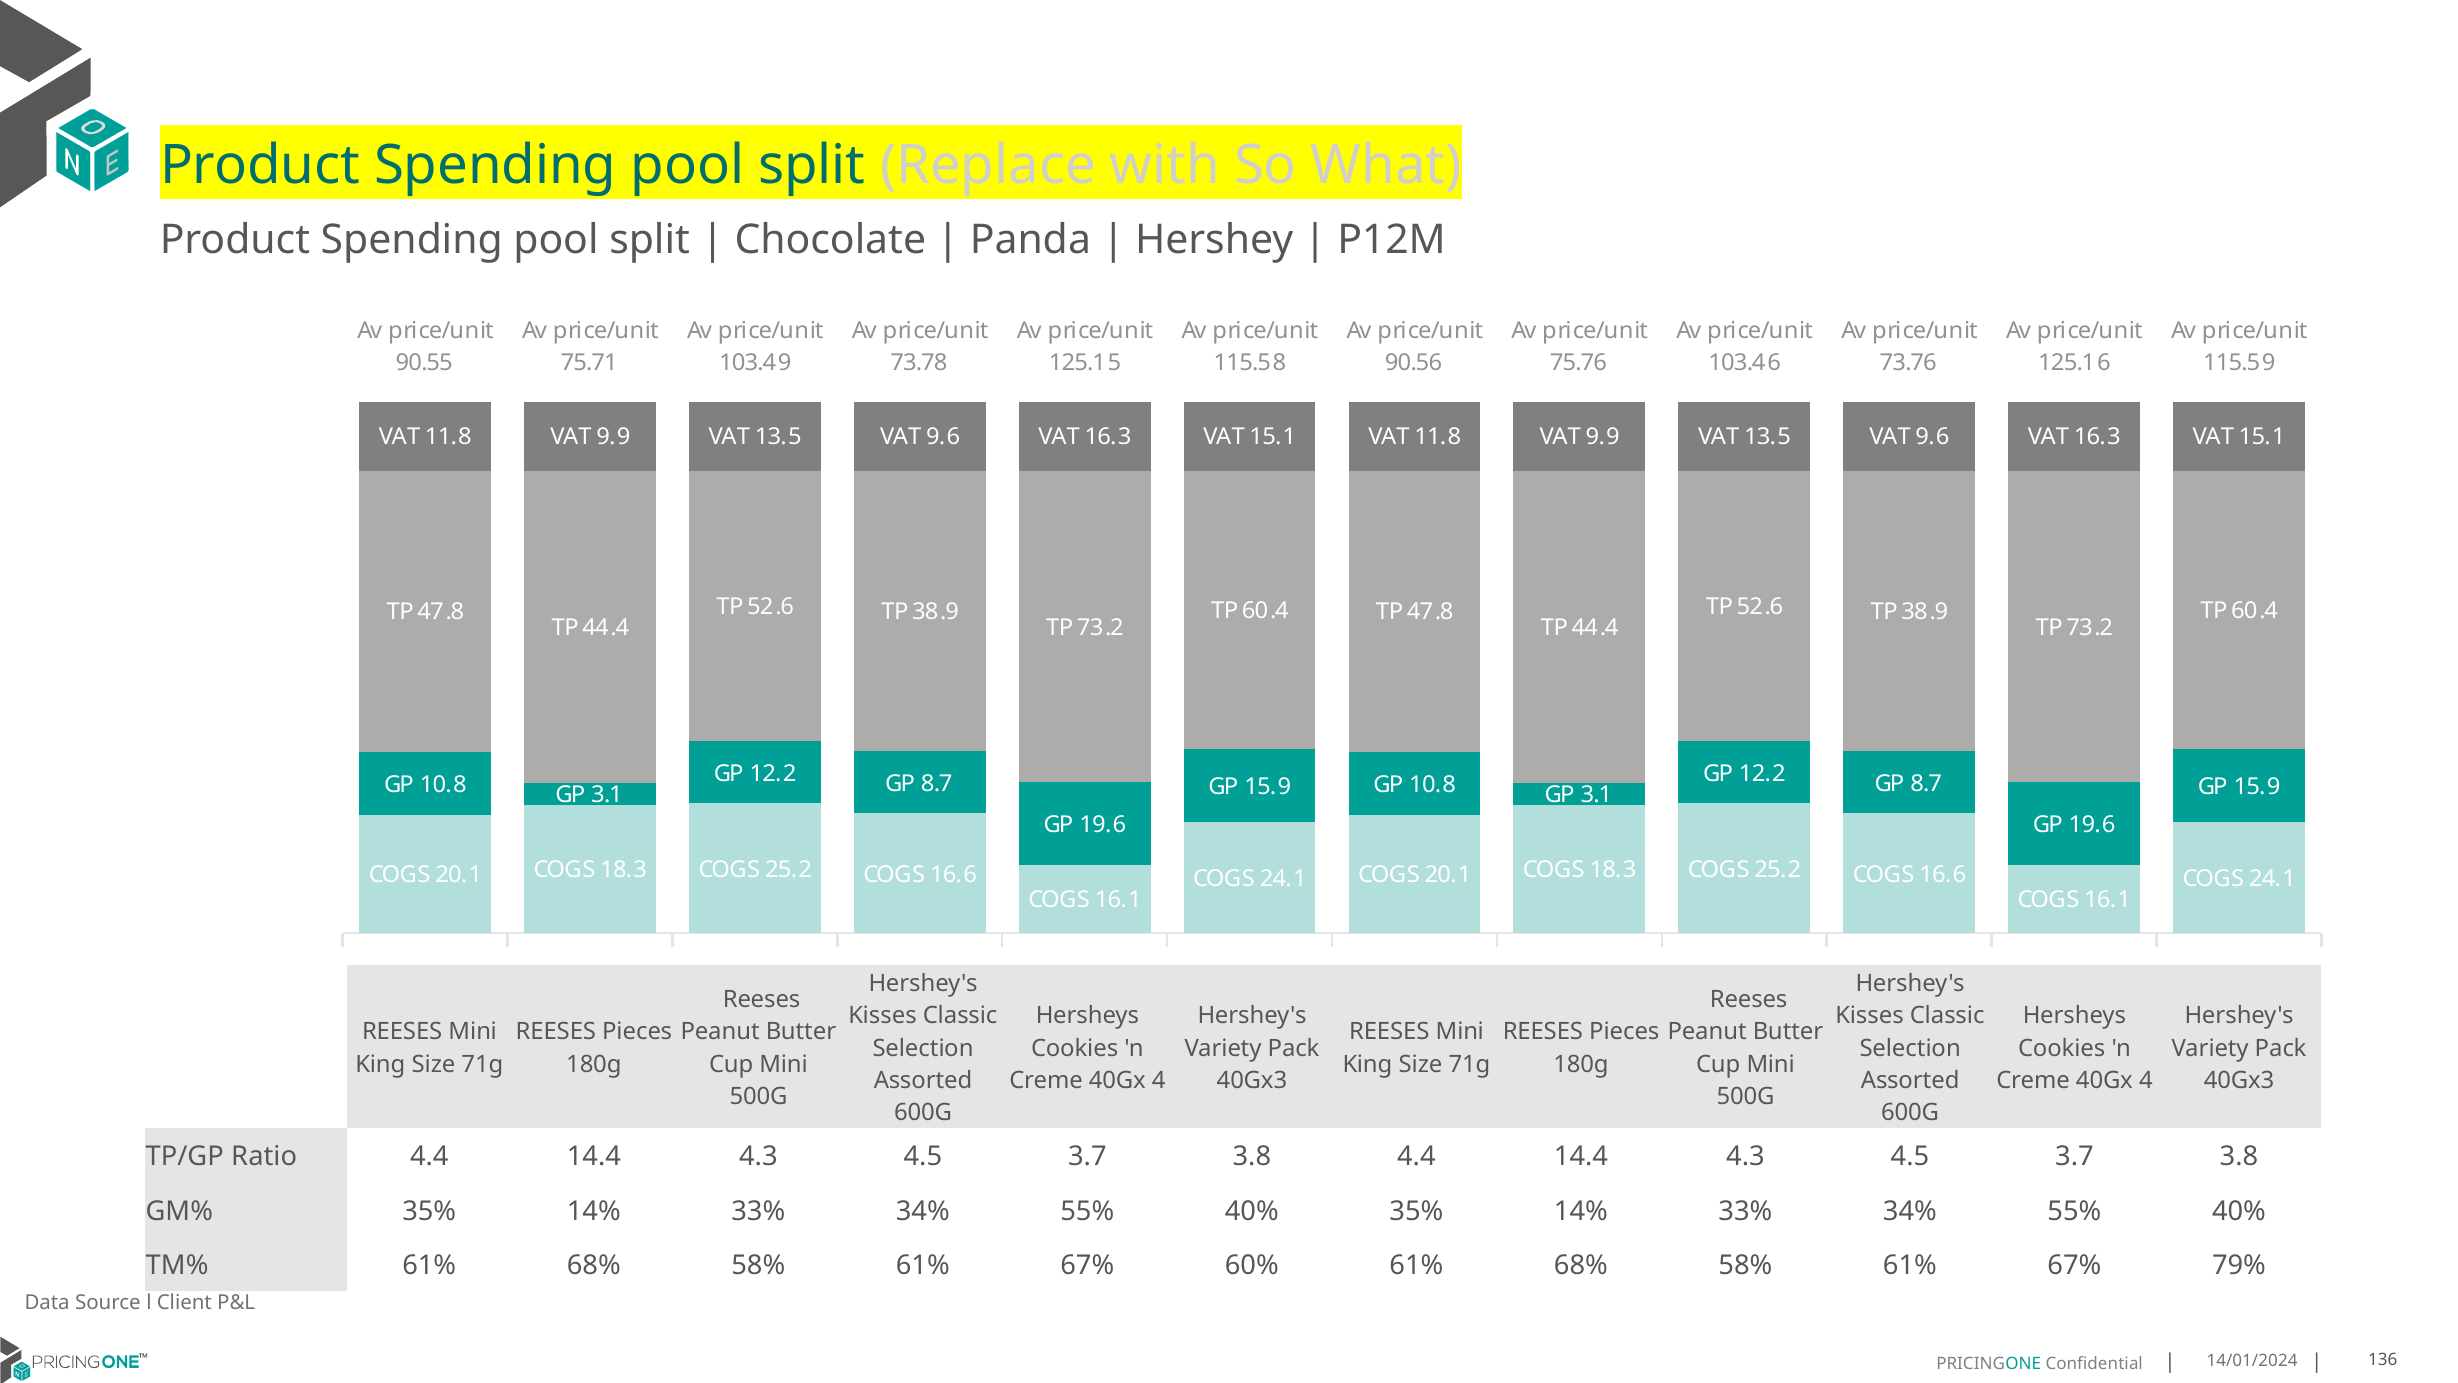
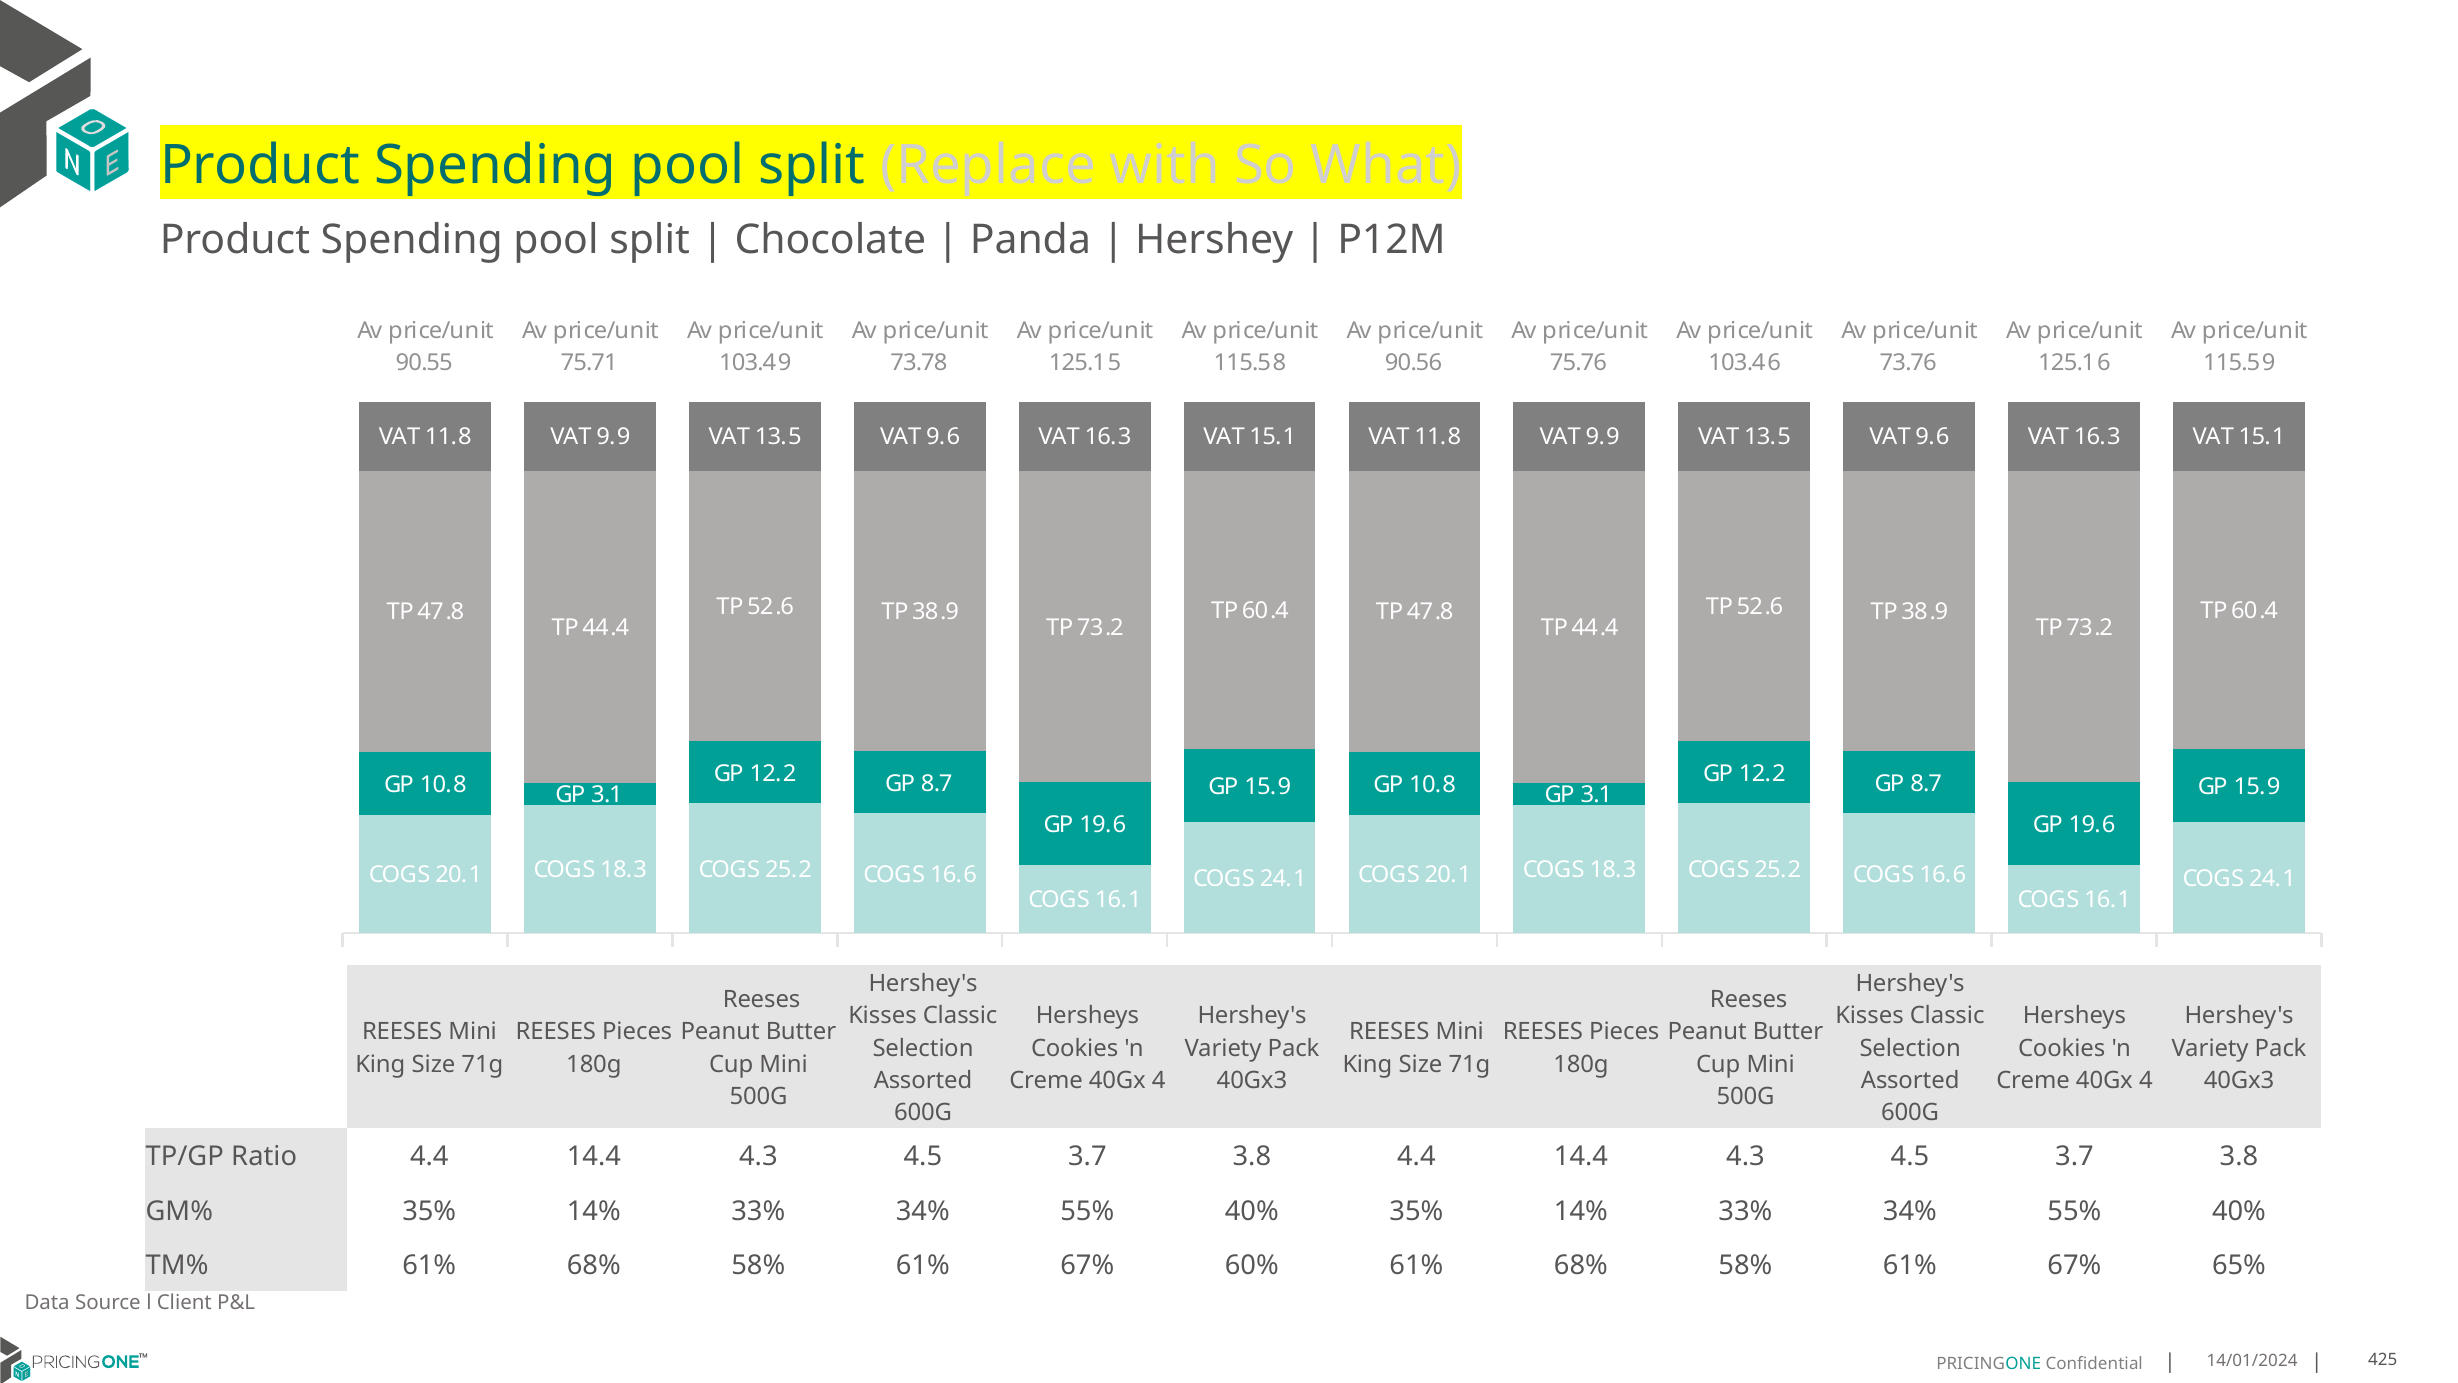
79%: 79% -> 65%
136: 136 -> 425
